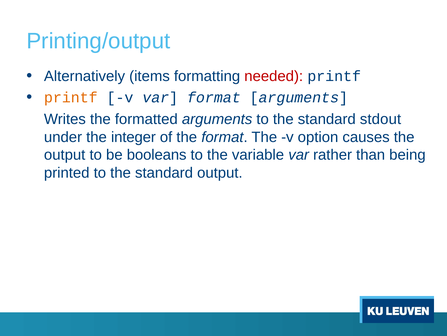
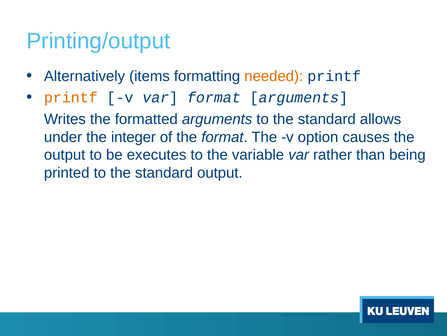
needed colour: red -> orange
stdout: stdout -> allows
booleans: booleans -> executes
